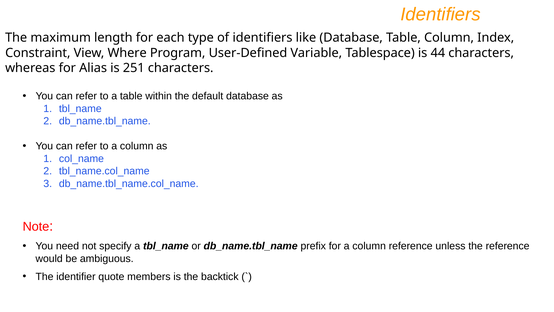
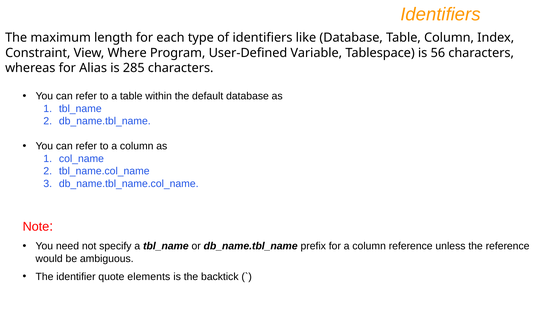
44: 44 -> 56
251: 251 -> 285
members: members -> elements
